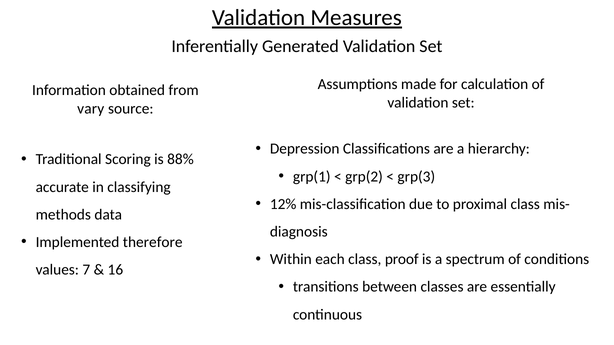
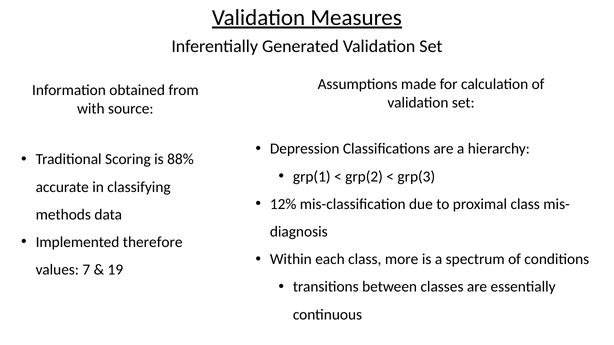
vary: vary -> with
proof: proof -> more
16: 16 -> 19
